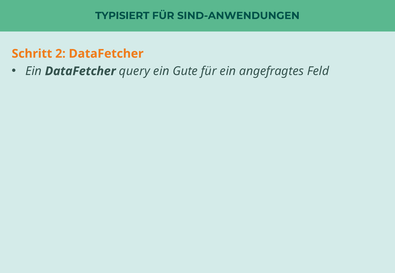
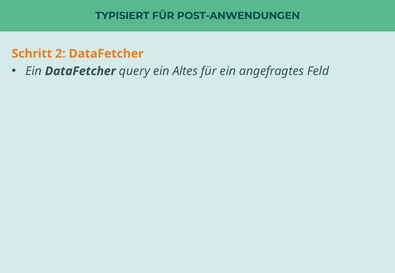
SIND-ANWENDUNGEN: SIND-ANWENDUNGEN -> POST-ANWENDUNGEN
Gute: Gute -> Altes
